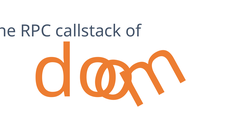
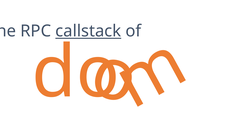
callstack underline: none -> present
